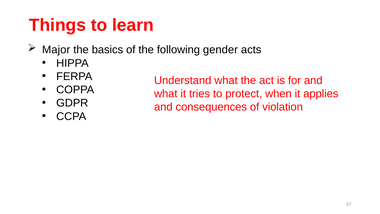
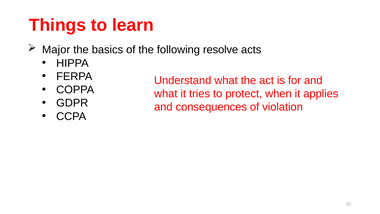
gender: gender -> resolve
